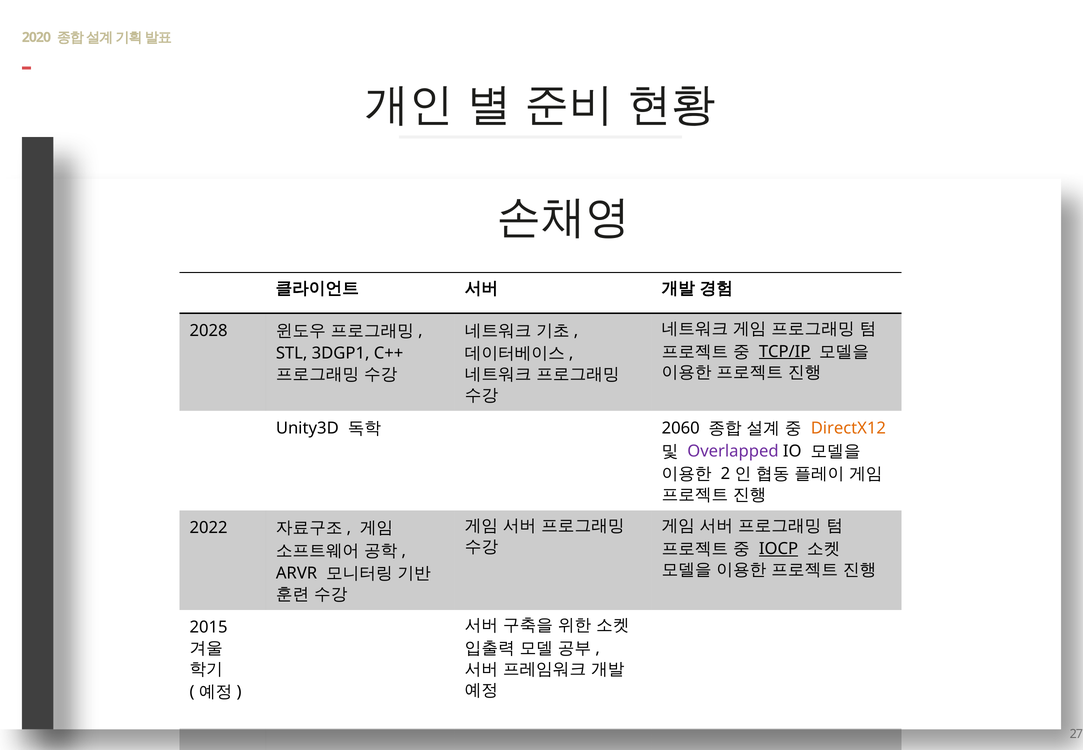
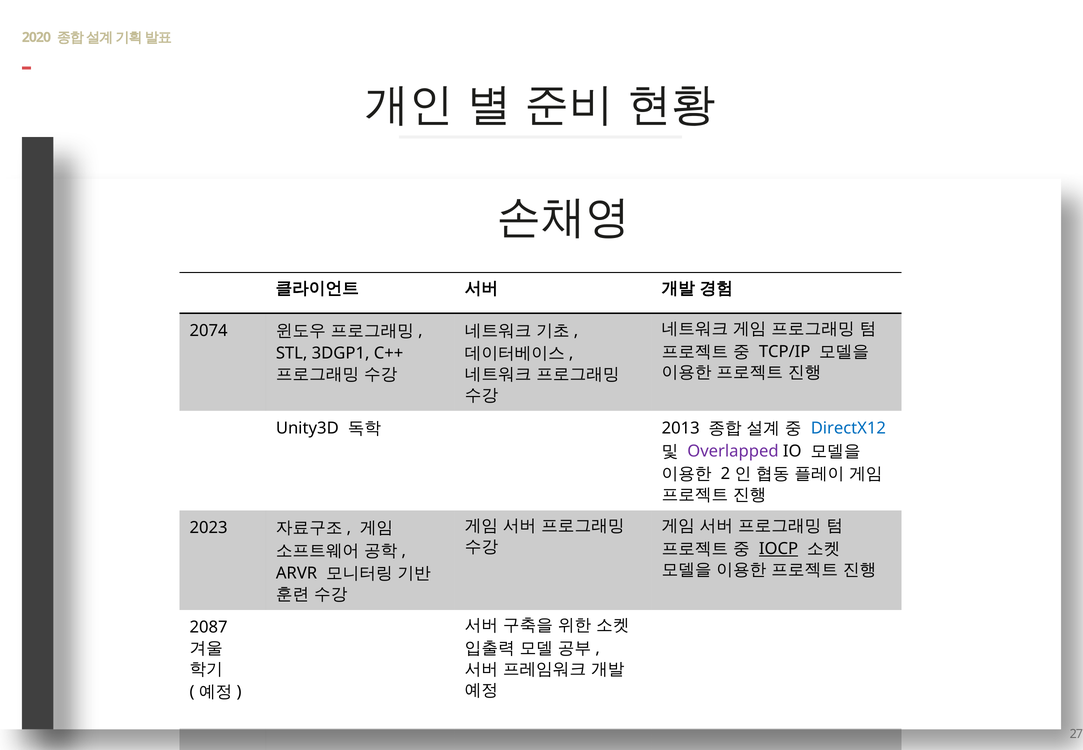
2028: 2028 -> 2074
TCP/IP underline: present -> none
2060: 2060 -> 2013
DirectX12 colour: orange -> blue
2022: 2022 -> 2023
2015: 2015 -> 2087
